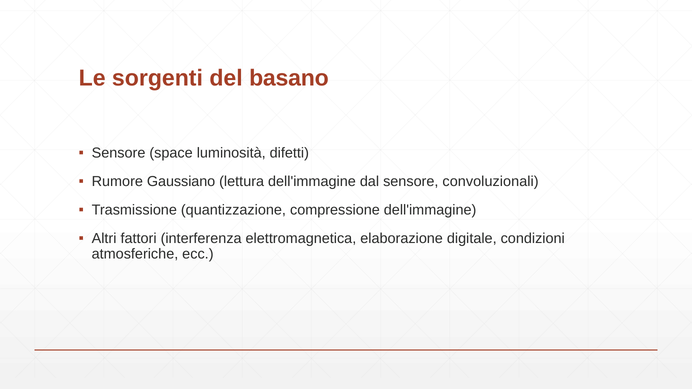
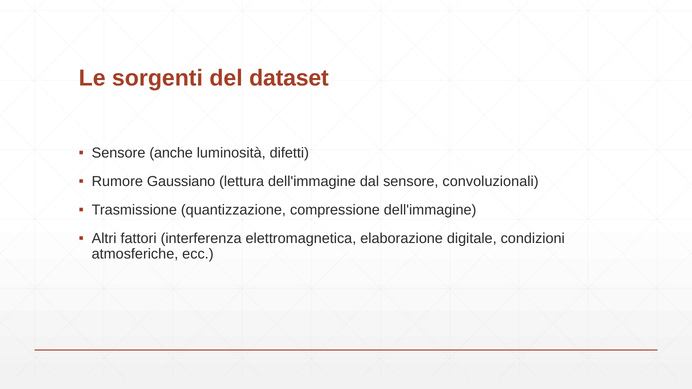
basano: basano -> dataset
space: space -> anche
